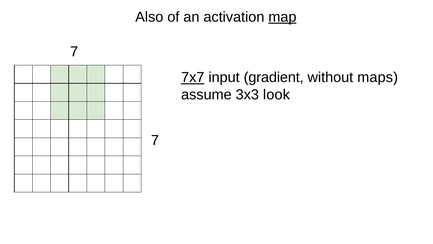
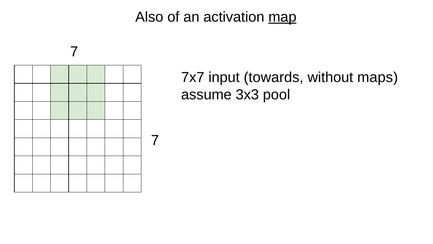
7x7 underline: present -> none
gradient: gradient -> towards
look: look -> pool
